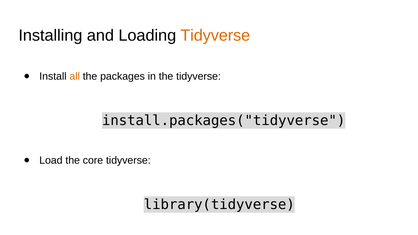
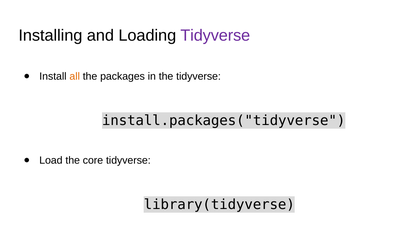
Tidyverse at (215, 35) colour: orange -> purple
